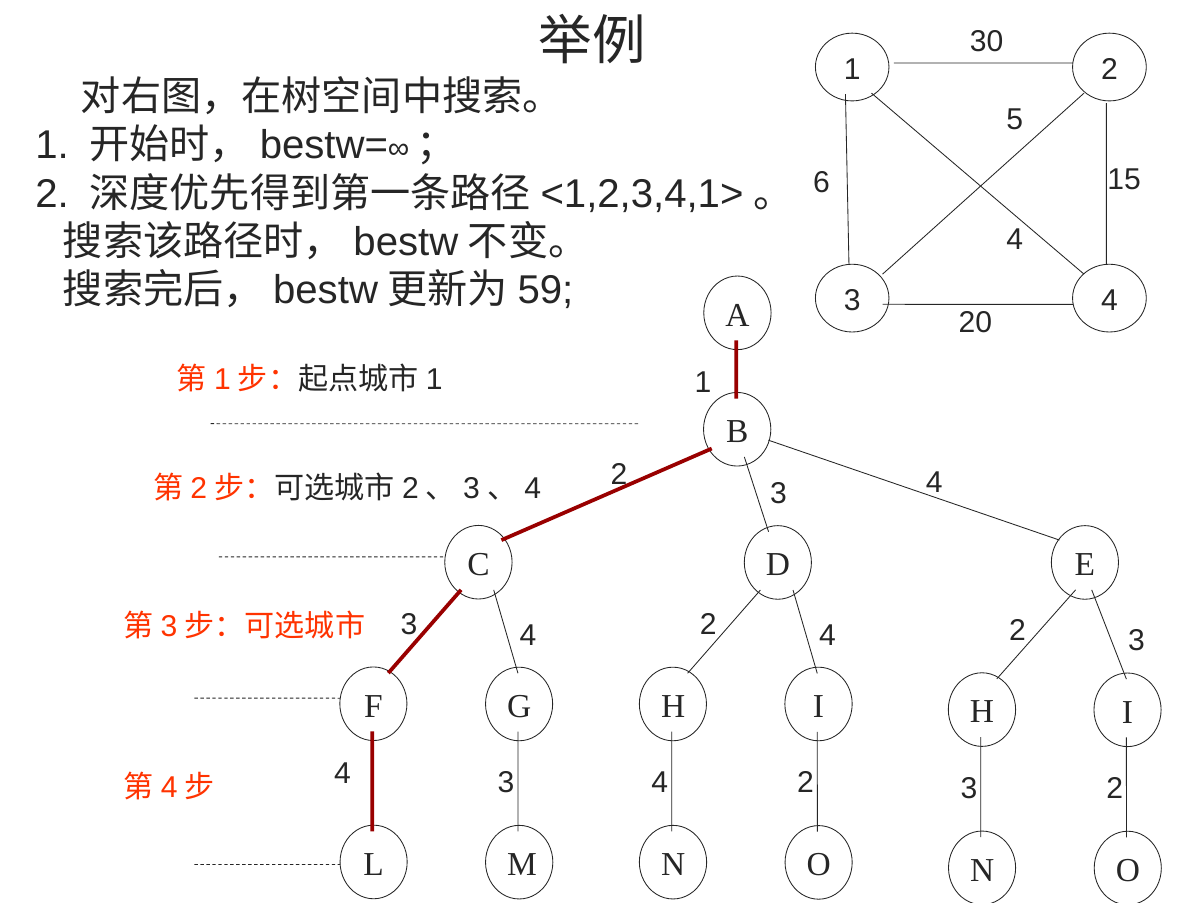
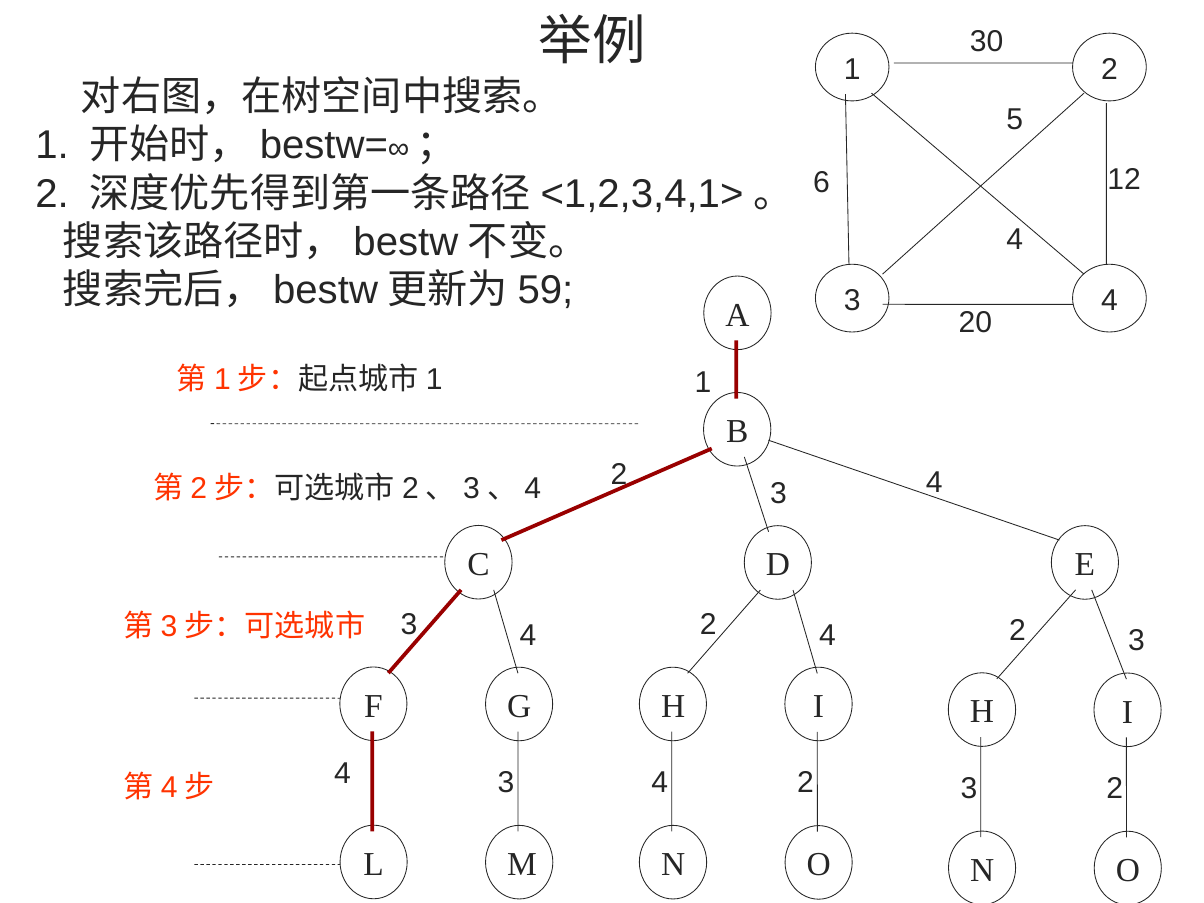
15: 15 -> 12
